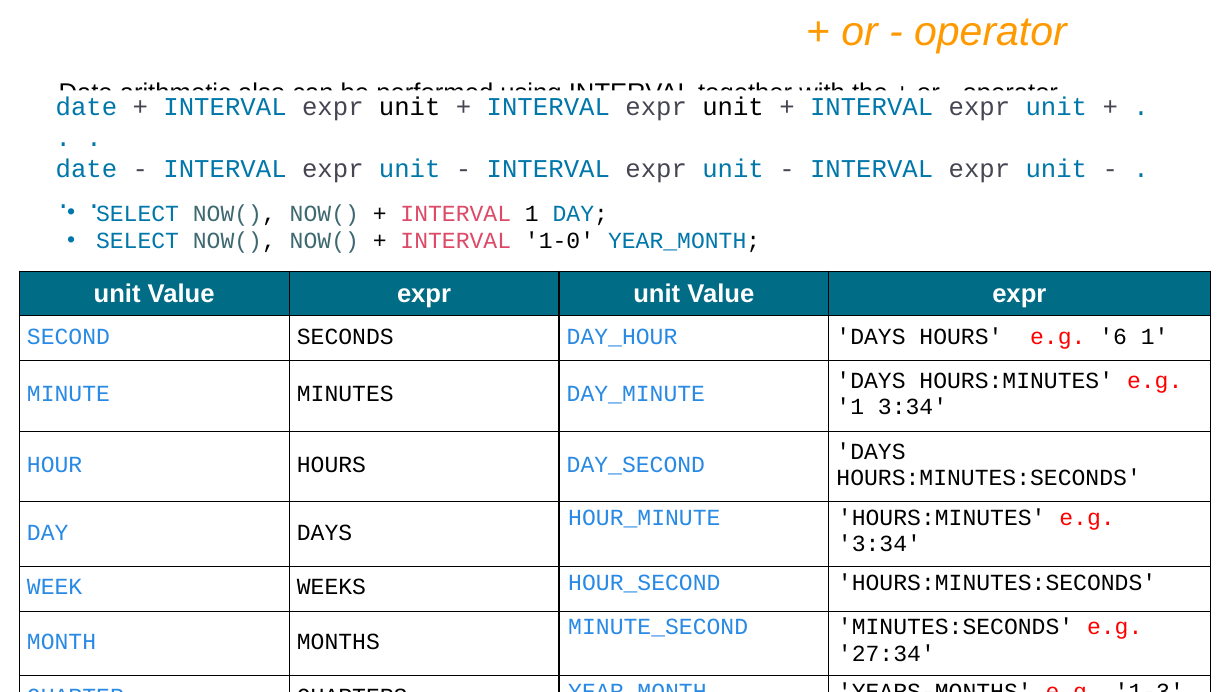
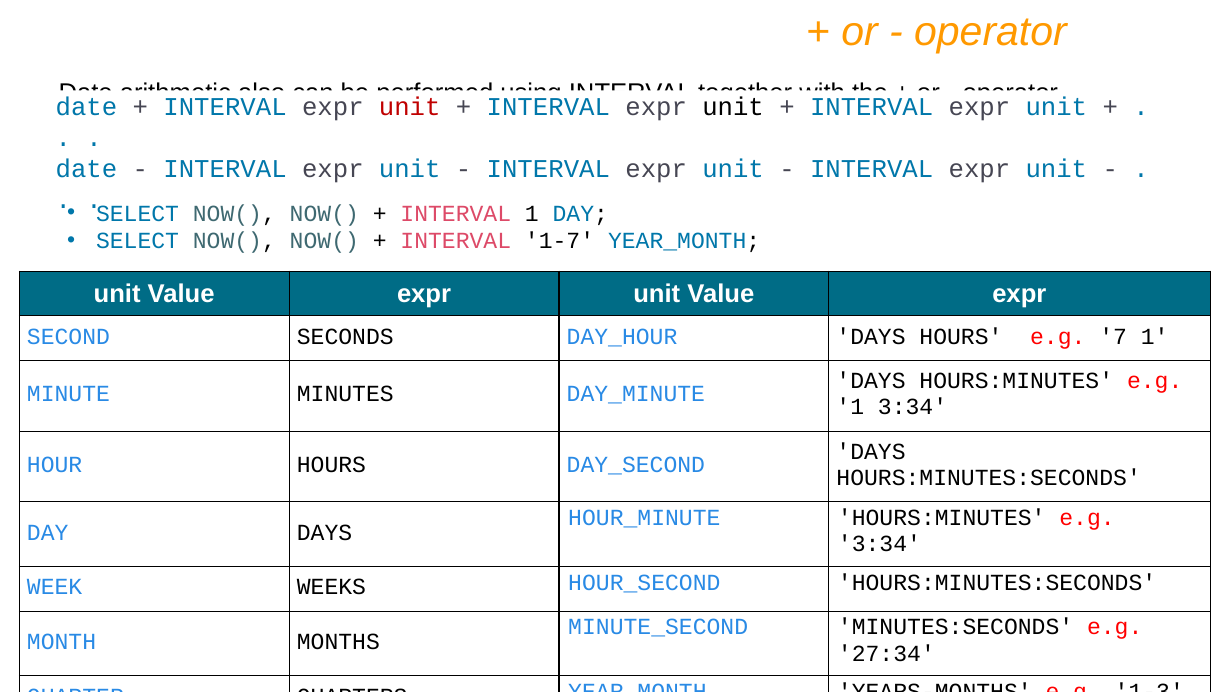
unit at (410, 107) colour: black -> red
1-0: 1-0 -> 1-7
6: 6 -> 7
